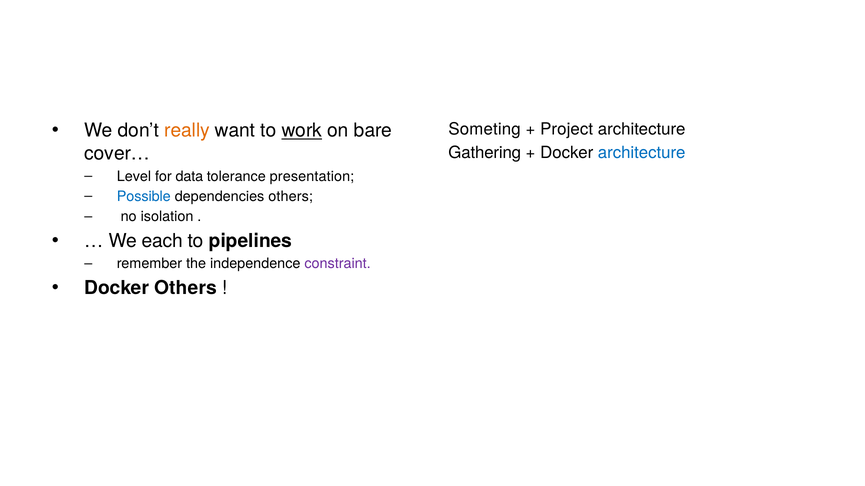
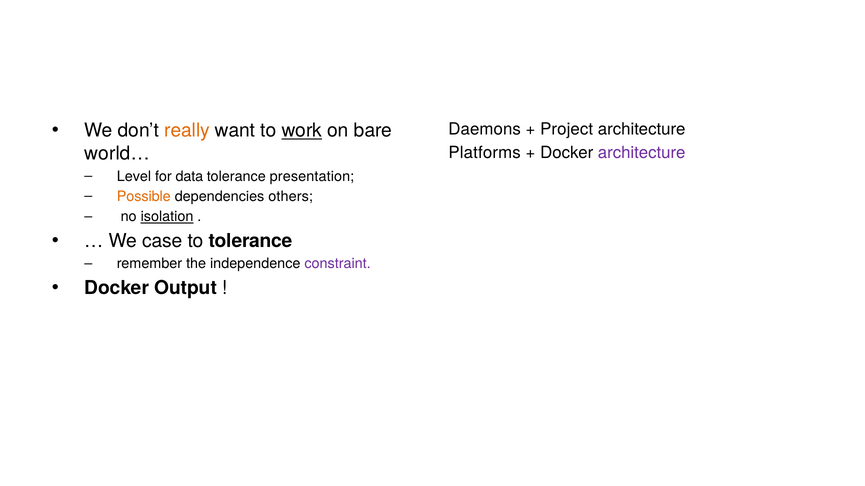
Someting: Someting -> Daemons
Gathering: Gathering -> Platforms
architecture at (642, 153) colour: blue -> purple
cover…: cover… -> world…
Possible colour: blue -> orange
isolation underline: none -> present
each: each -> case
to pipelines: pipelines -> tolerance
Docker Others: Others -> Output
